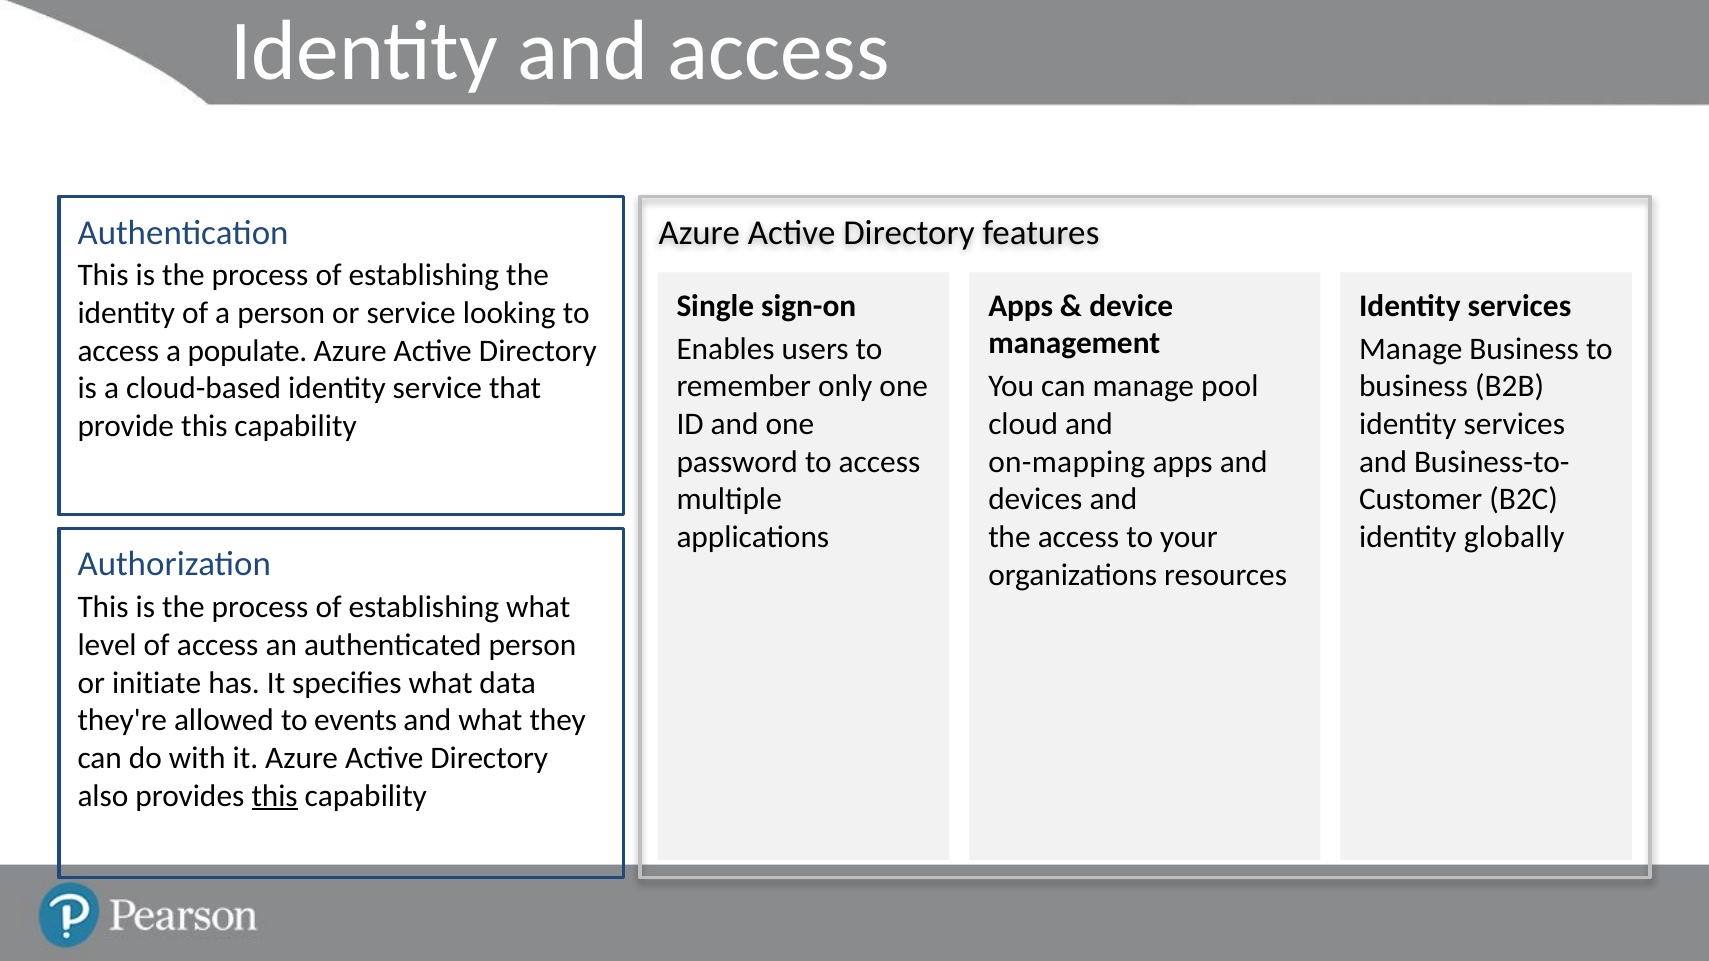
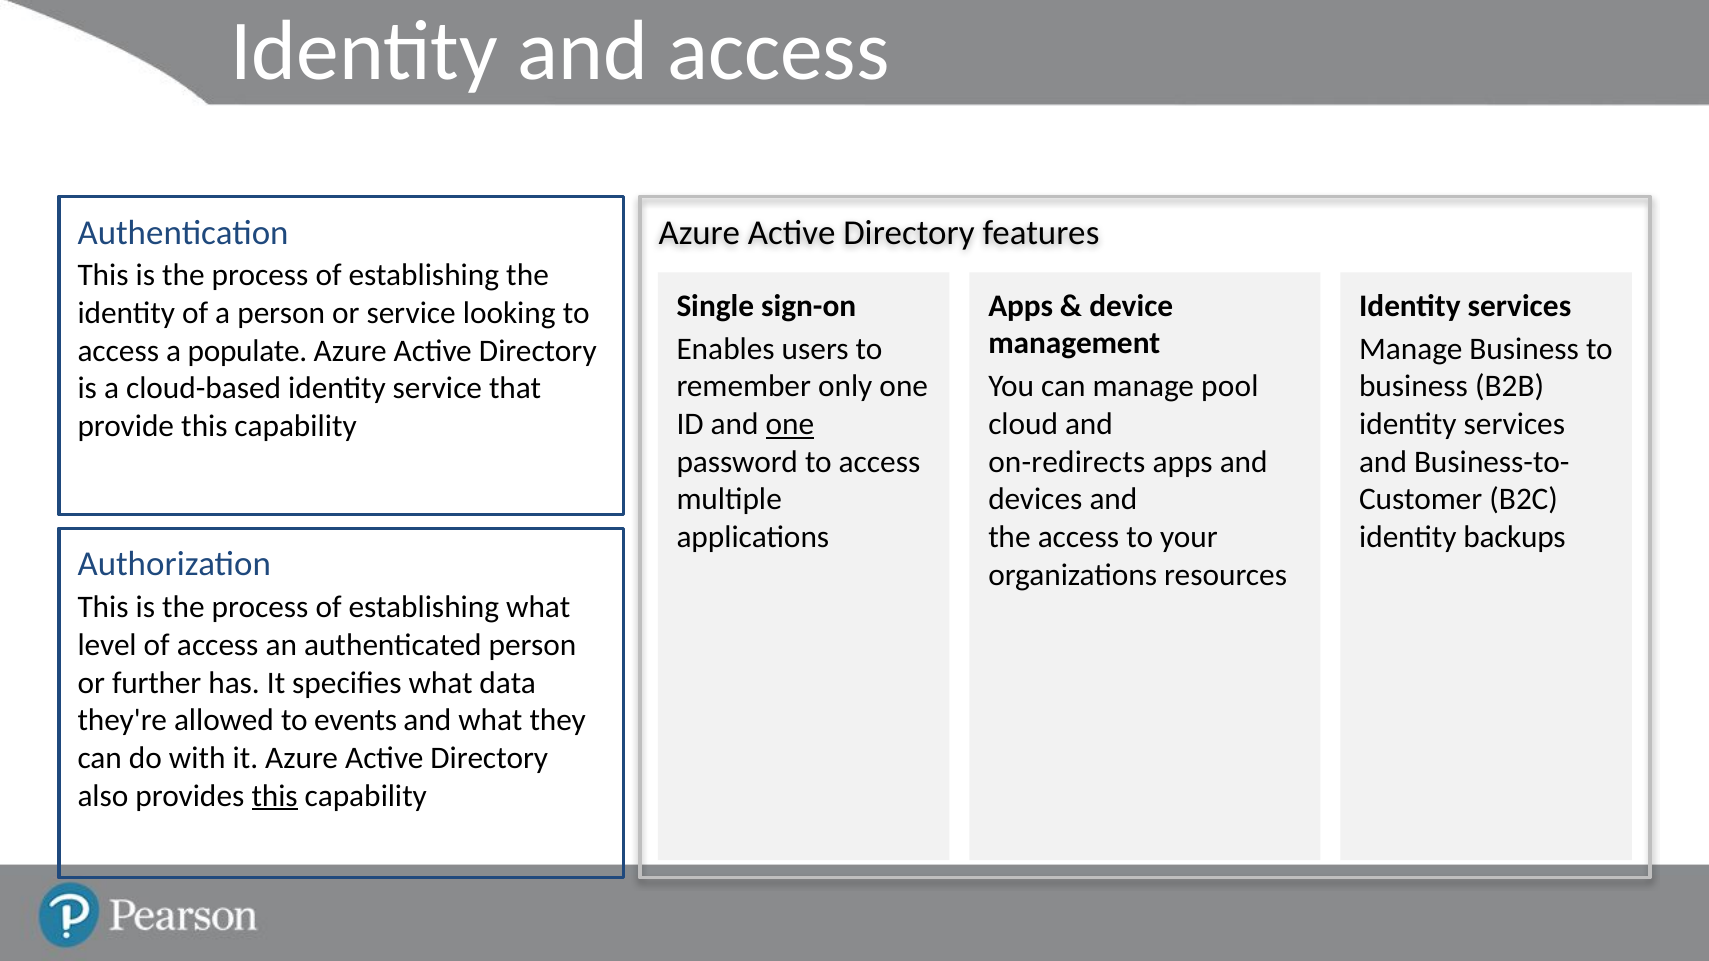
one at (790, 424) underline: none -> present
on-mapping: on-mapping -> on-redirects
globally: globally -> backups
initiate: initiate -> further
